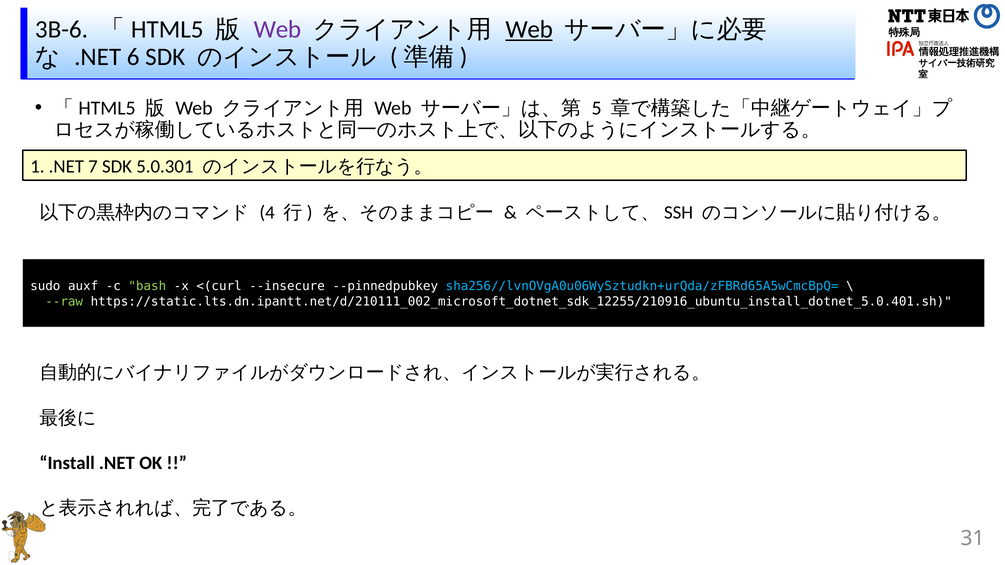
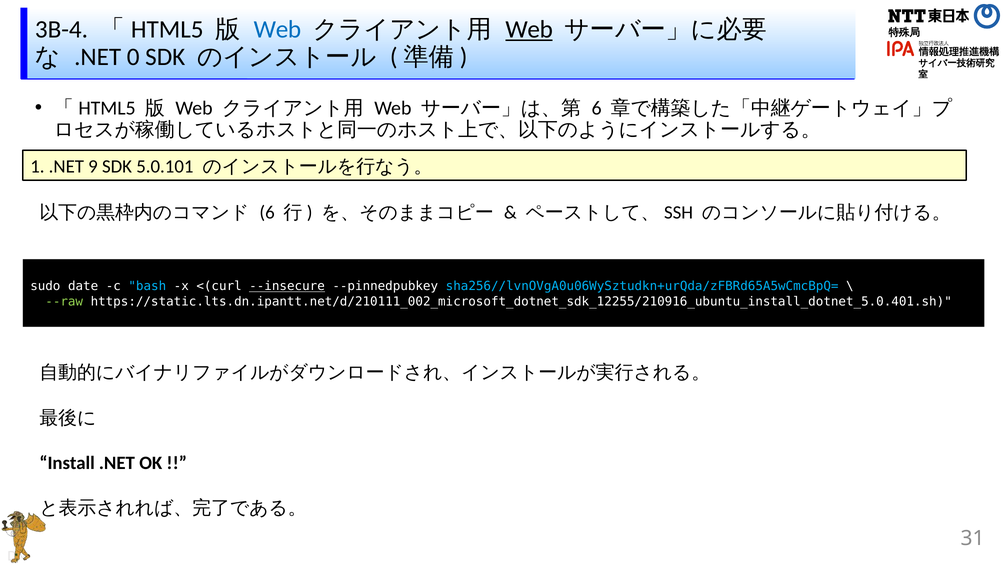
3B-6: 3B-6 -> 3B-4
Web at (277, 30) colour: purple -> blue
6: 6 -> 0
5 at (597, 108): 5 -> 6
7: 7 -> 9
5.0.301: 5.0.301 -> 5.0.101
4 at (267, 212): 4 -> 6
auxf: auxf -> date
bash colour: light green -> light blue
--insecure underline: none -> present
